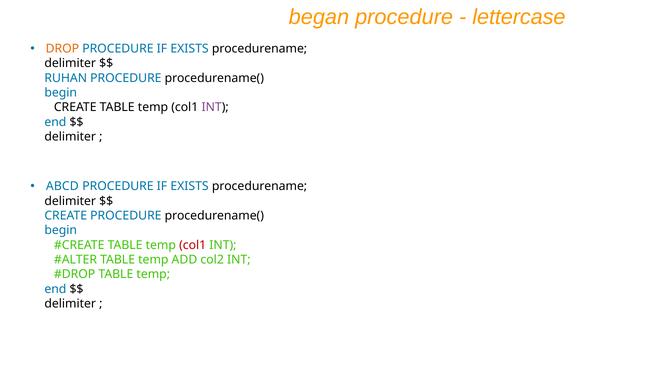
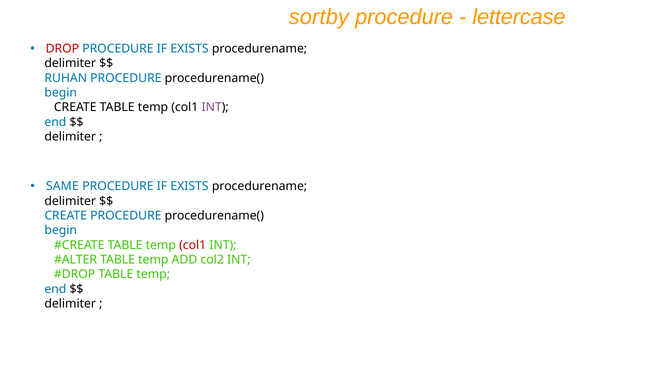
began: began -> sortby
DROP colour: orange -> red
ABCD: ABCD -> SAME
